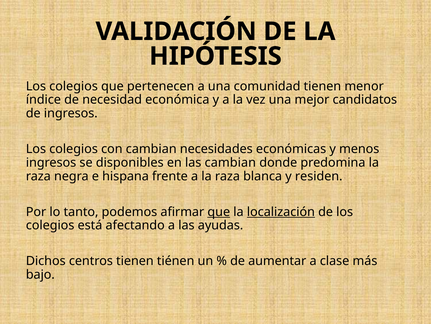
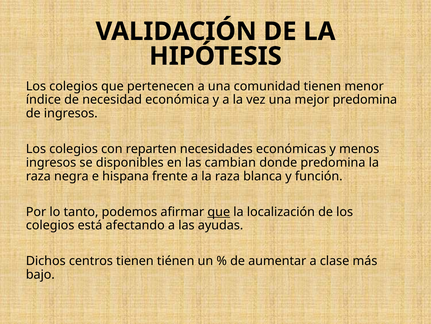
mejor candidatos: candidatos -> predomina
con cambian: cambian -> reparten
residen: residen -> función
localización underline: present -> none
